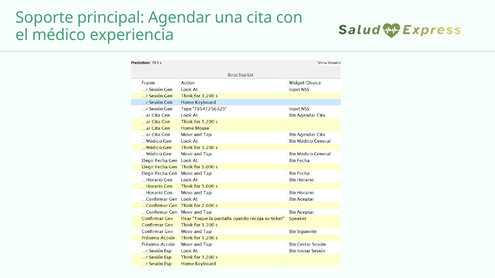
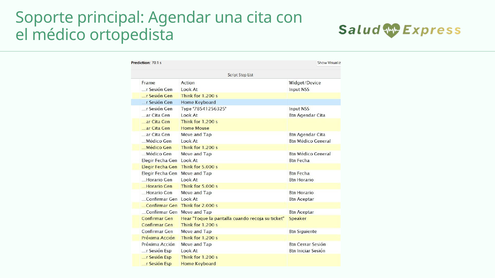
experiencia: experiencia -> ortopedista
